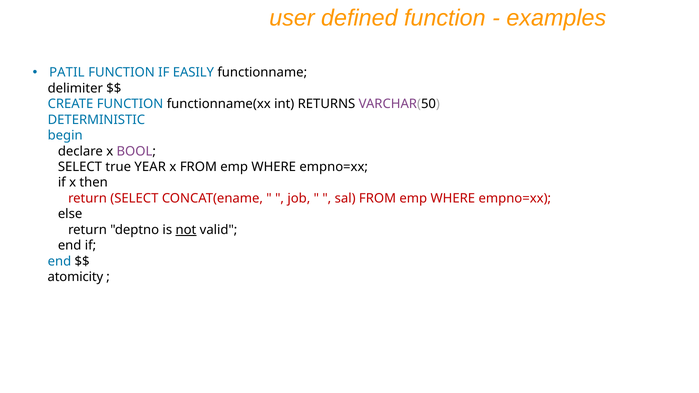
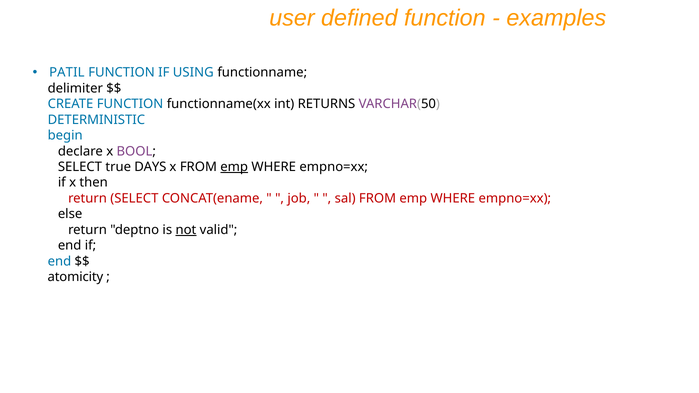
EASILY: EASILY -> USING
YEAR: YEAR -> DAYS
emp at (234, 167) underline: none -> present
